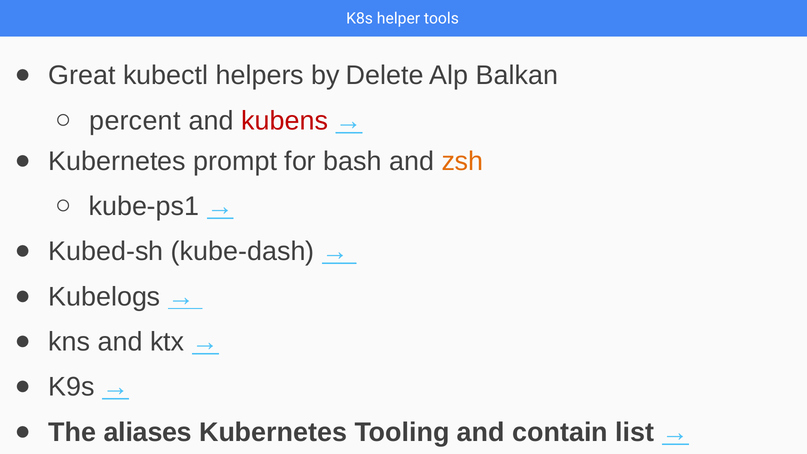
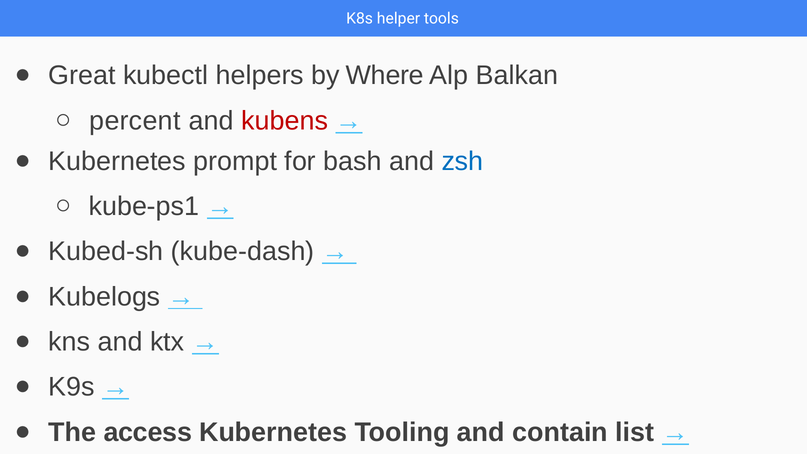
Delete: Delete -> Where
zsh colour: orange -> blue
aliases: aliases -> access
